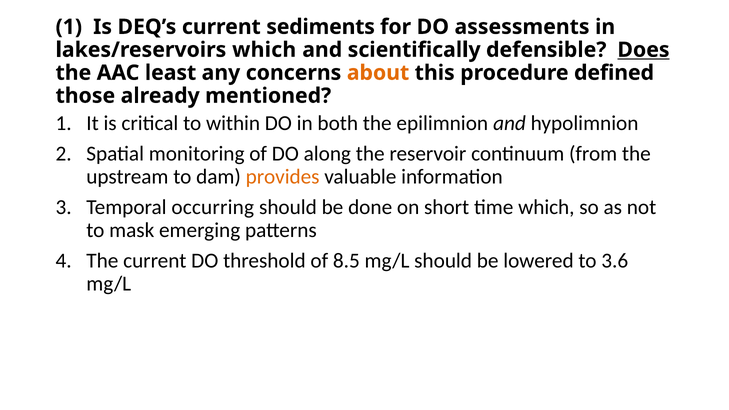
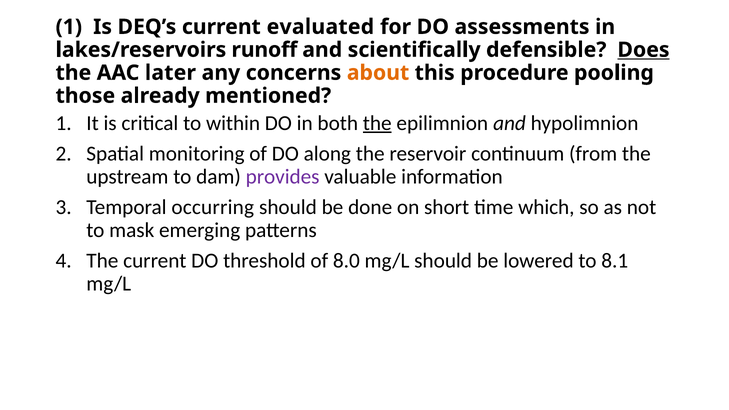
sediments: sediments -> evaluated
lakes/reservoirs which: which -> runoff
least: least -> later
defined: defined -> pooling
the at (377, 123) underline: none -> present
provides colour: orange -> purple
8.5: 8.5 -> 8.0
3.6: 3.6 -> 8.1
